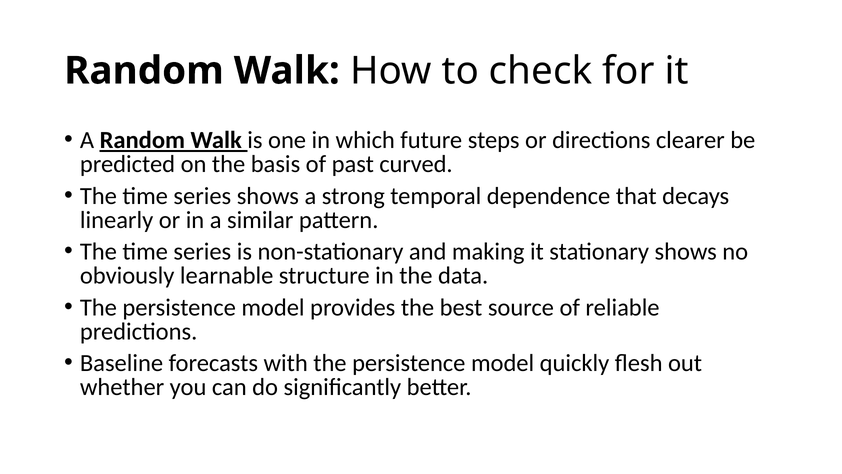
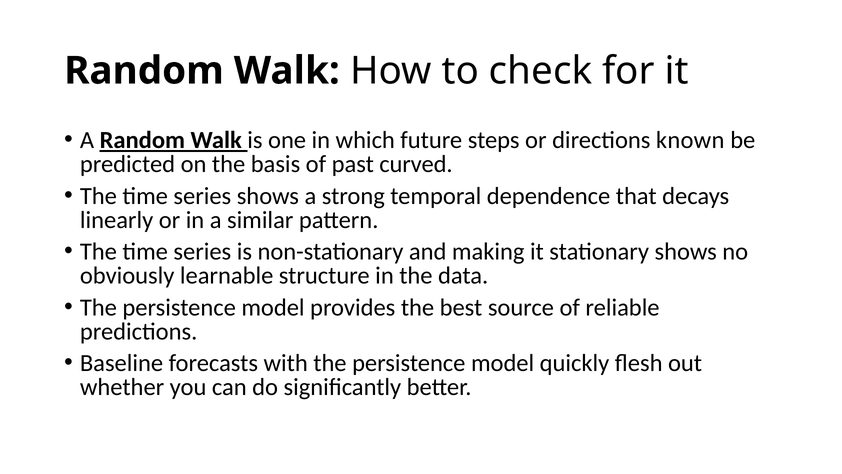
clearer: clearer -> known
